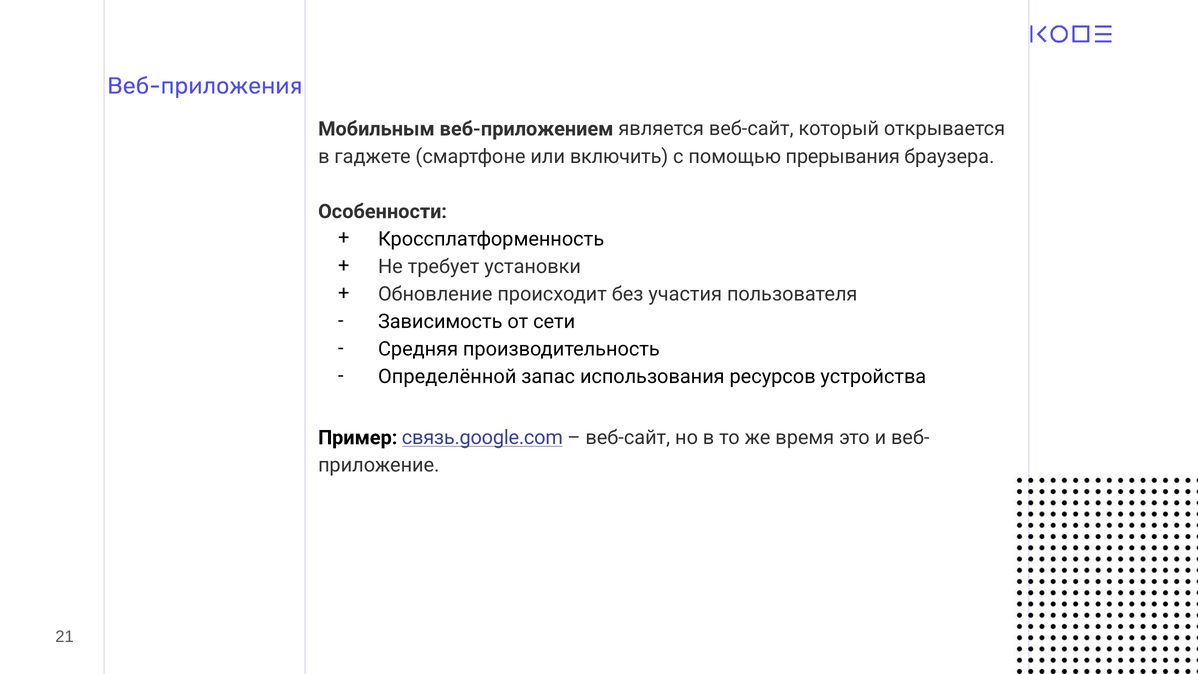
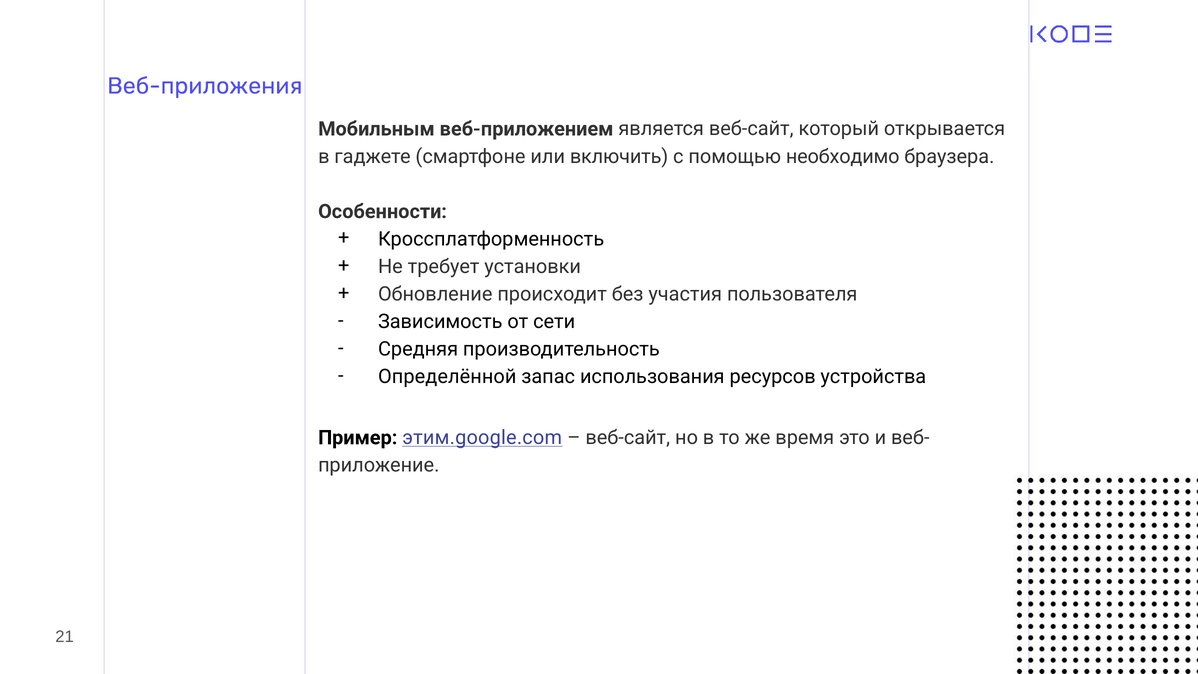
прерывания: прерывания -> необходимо
связь.google.com: связь.google.com -> этим.google.com
